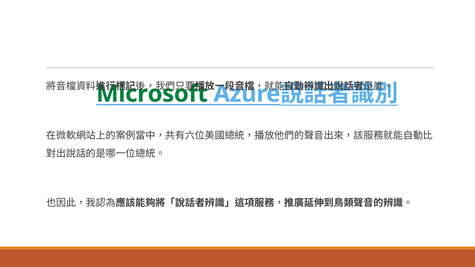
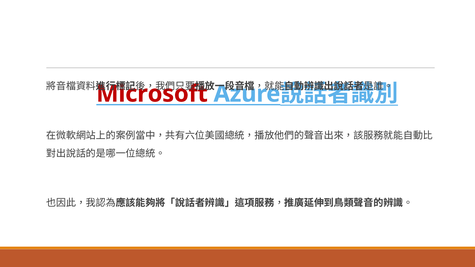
Microsoft colour: green -> red
